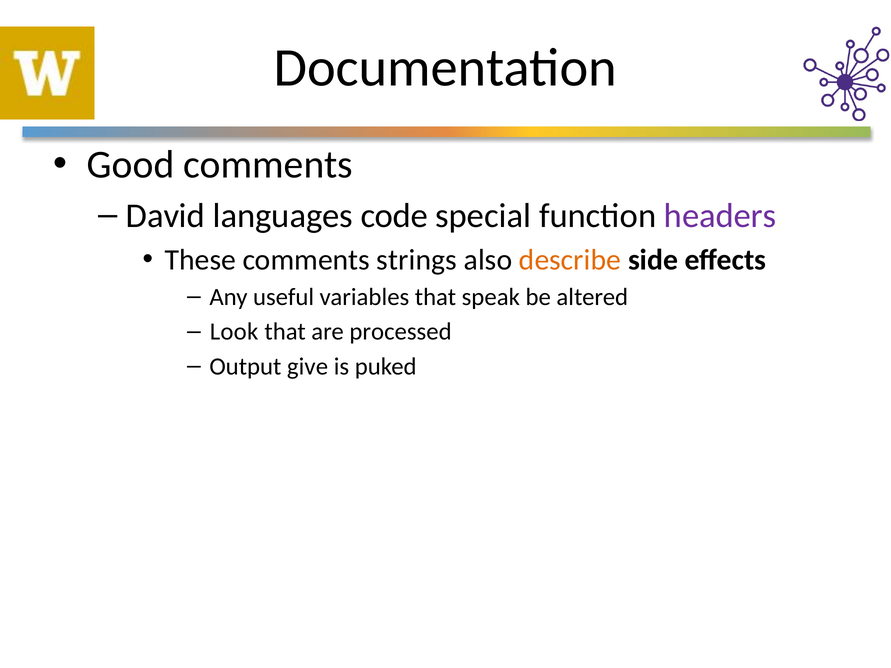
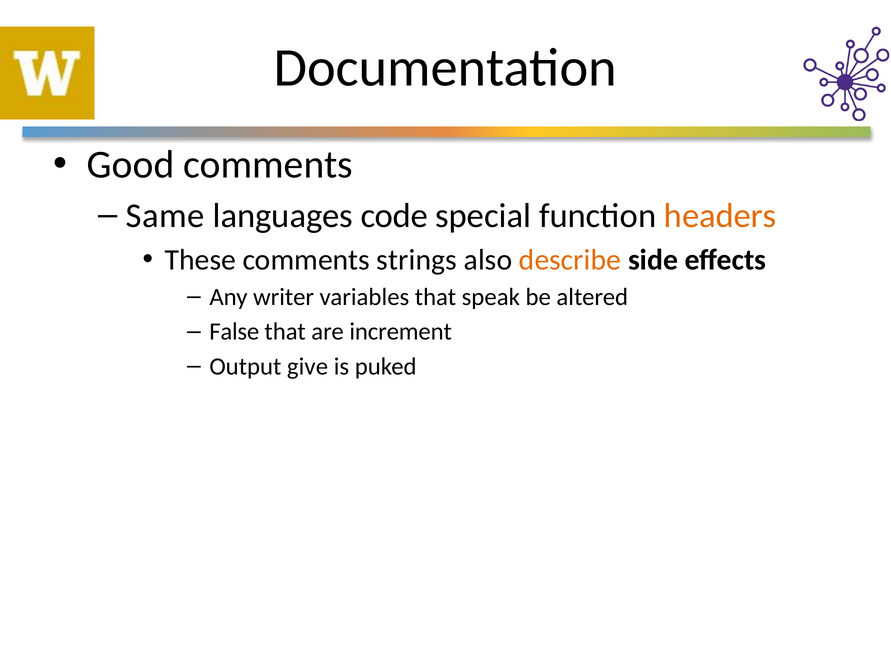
David: David -> Same
headers colour: purple -> orange
useful: useful -> writer
Look: Look -> False
processed: processed -> increment
